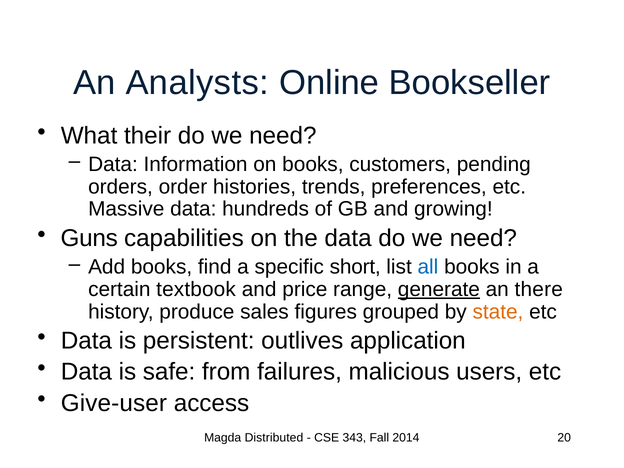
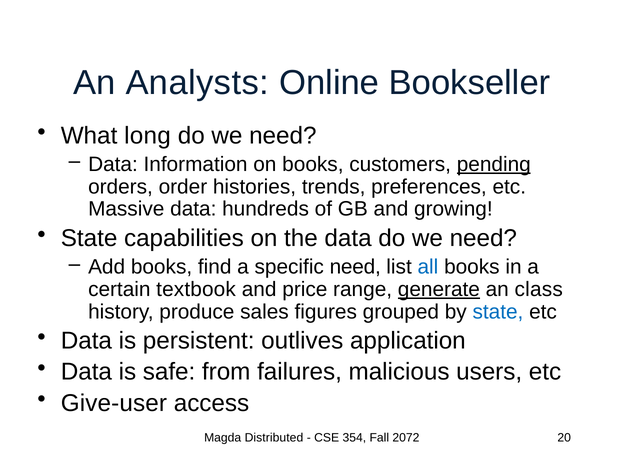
their: their -> long
pending underline: none -> present
Guns at (89, 238): Guns -> State
specific short: short -> need
there: there -> class
state at (498, 312) colour: orange -> blue
343: 343 -> 354
2014: 2014 -> 2072
